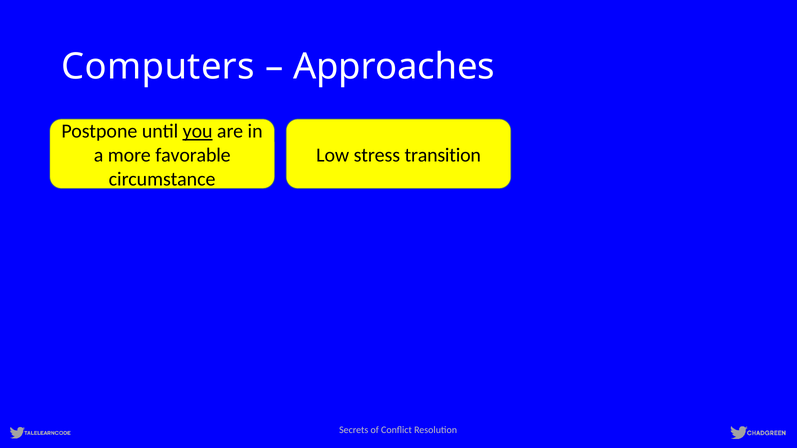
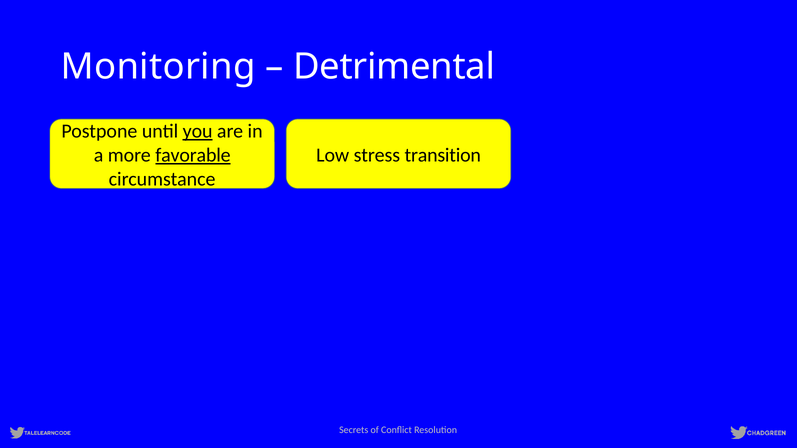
Computers: Computers -> Monitoring
Approaches: Approaches -> Detrimental
favorable underline: none -> present
